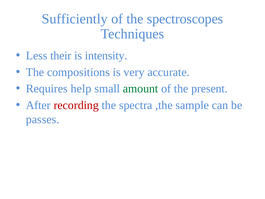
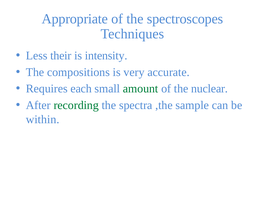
Sufficiently: Sufficiently -> Appropriate
help: help -> each
present: present -> nuclear
recording colour: red -> green
passes: passes -> within
